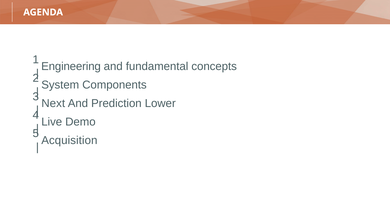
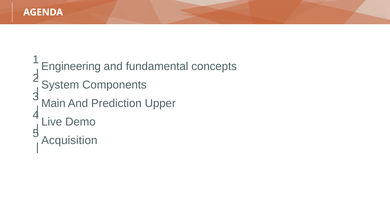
Next: Next -> Main
Lower: Lower -> Upper
